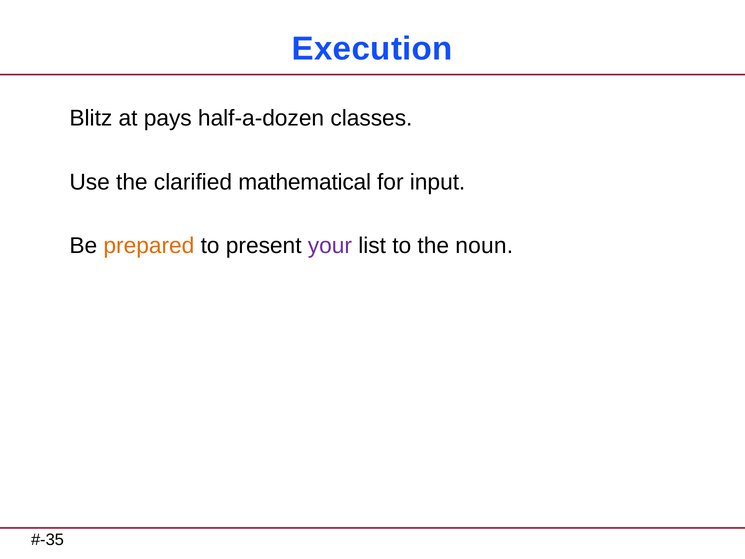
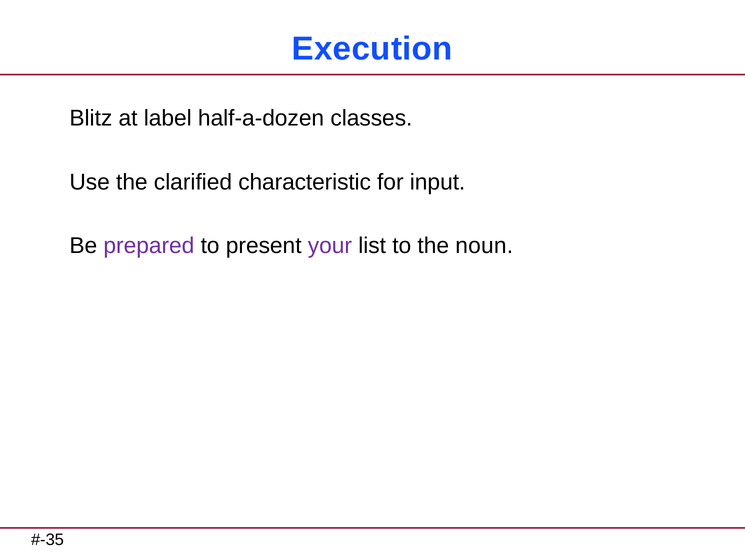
pays: pays -> label
mathematical: mathematical -> characteristic
prepared colour: orange -> purple
